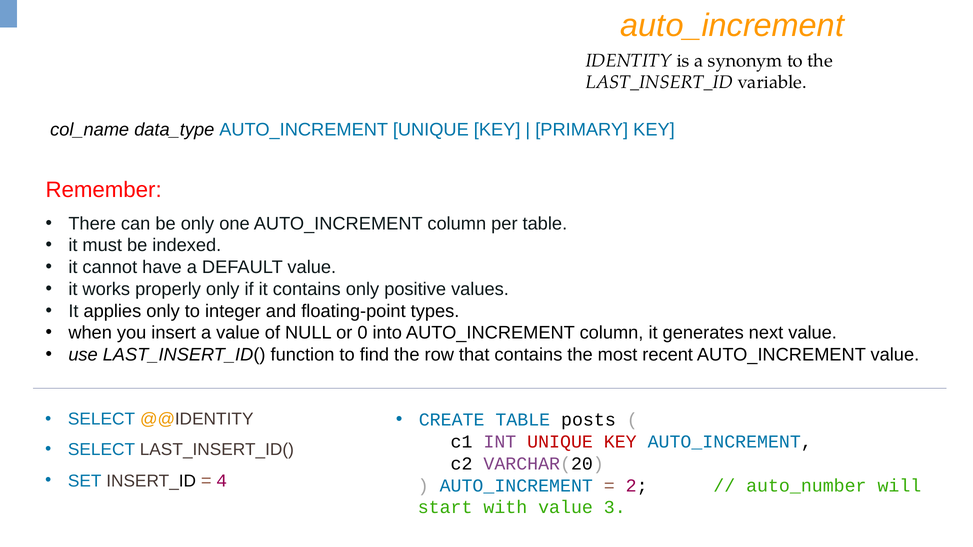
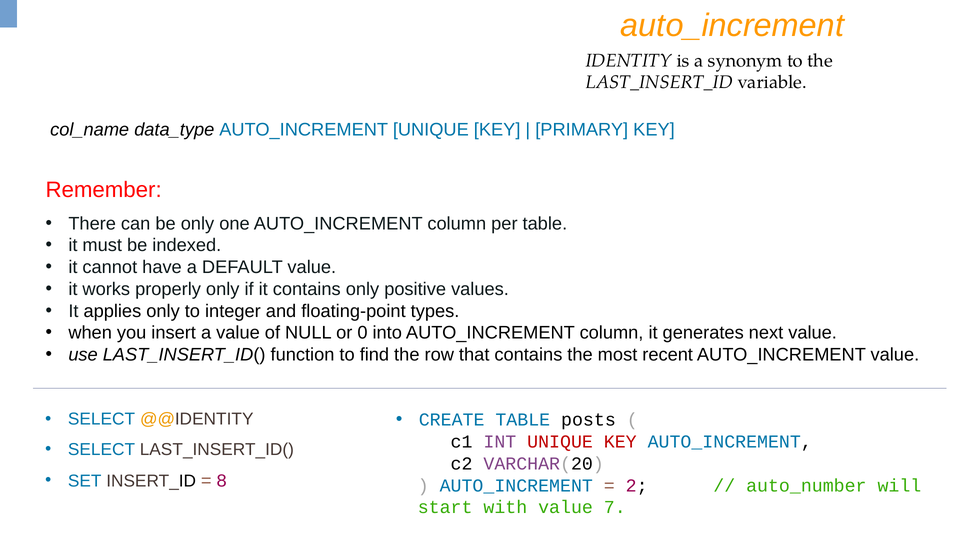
4: 4 -> 8
3: 3 -> 7
